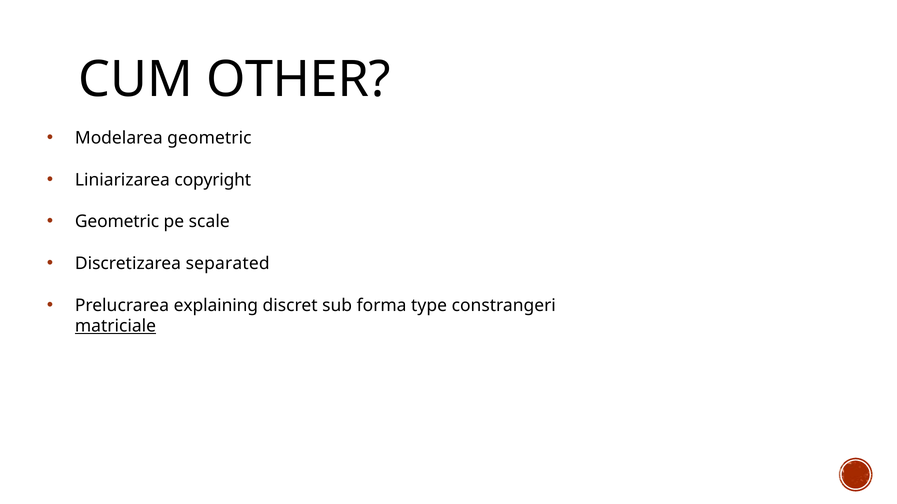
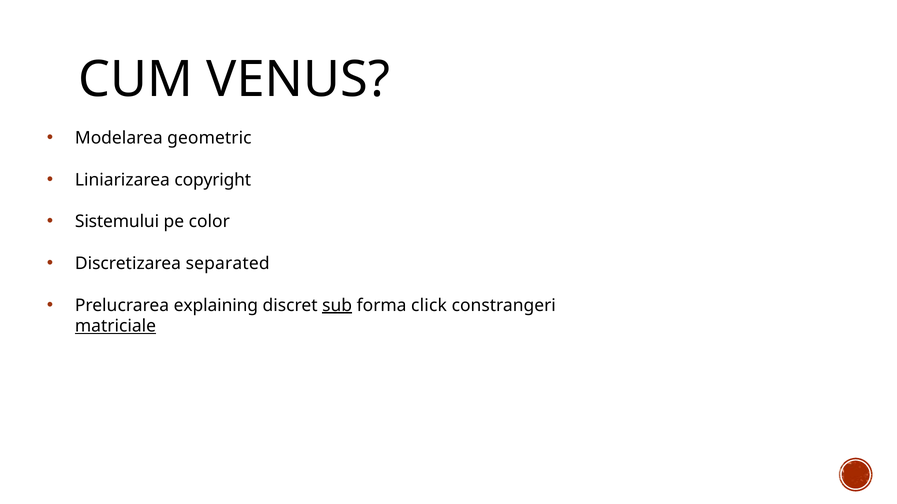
OTHER: OTHER -> VENUS
Geometric at (117, 222): Geometric -> Sistemului
scale: scale -> color
sub underline: none -> present
type: type -> click
